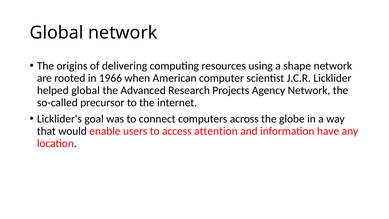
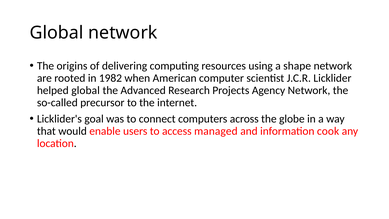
1966: 1966 -> 1982
attention: attention -> managed
have: have -> cook
